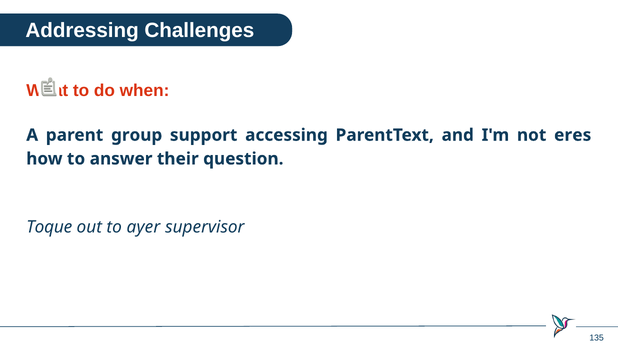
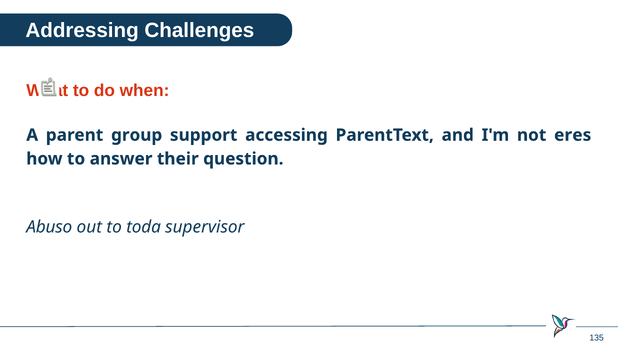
Toque: Toque -> Abuso
ayer: ayer -> toda
